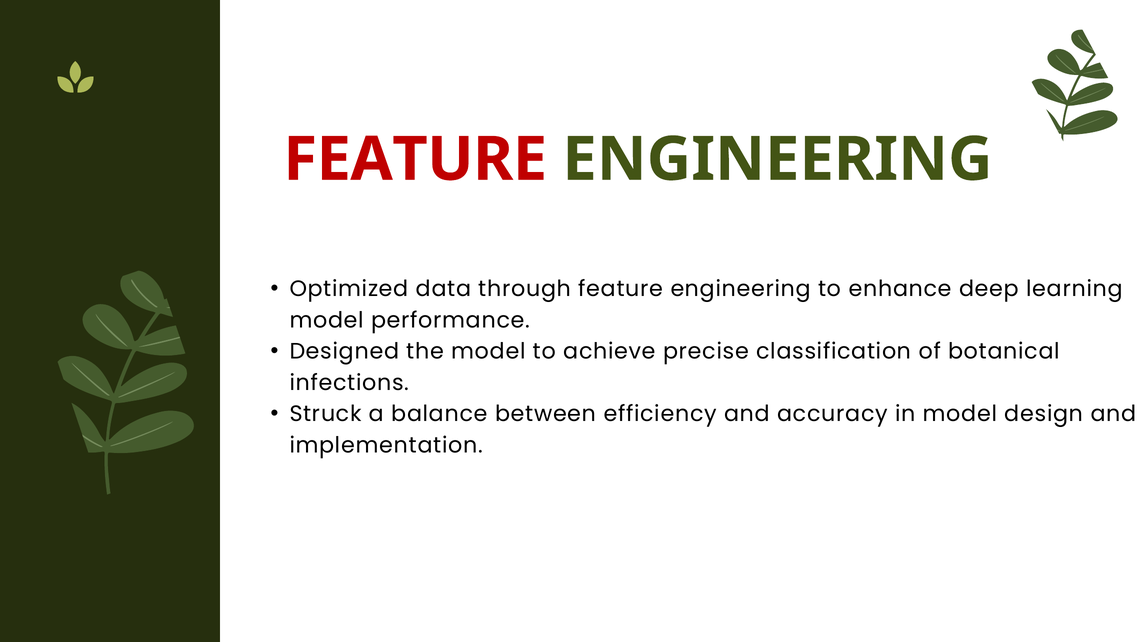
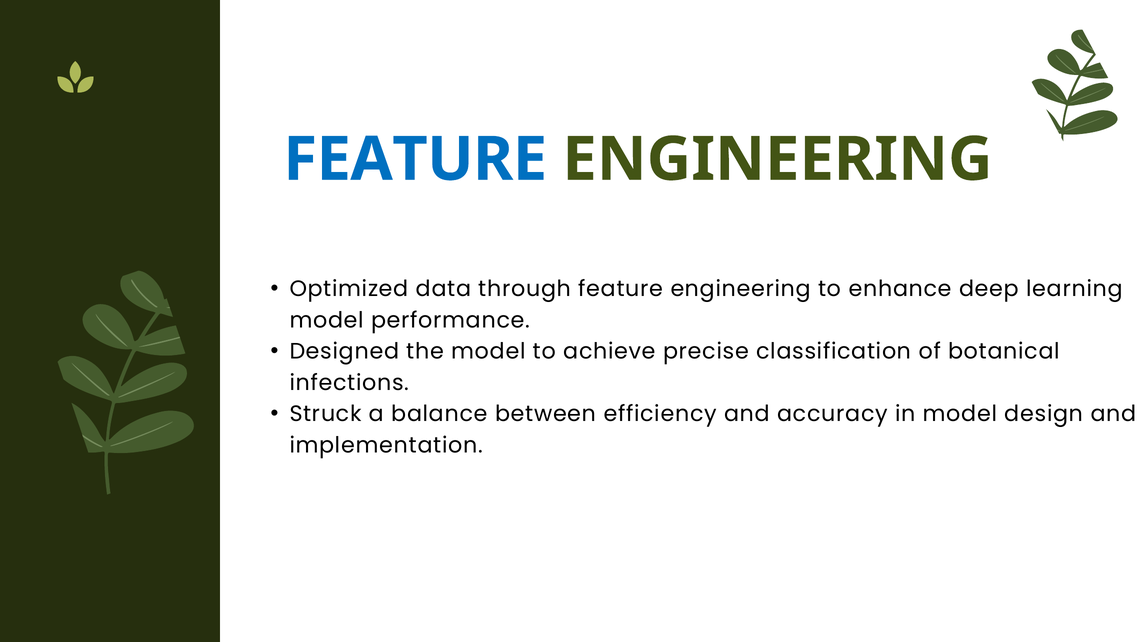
FEATURE at (415, 159) colour: red -> blue
